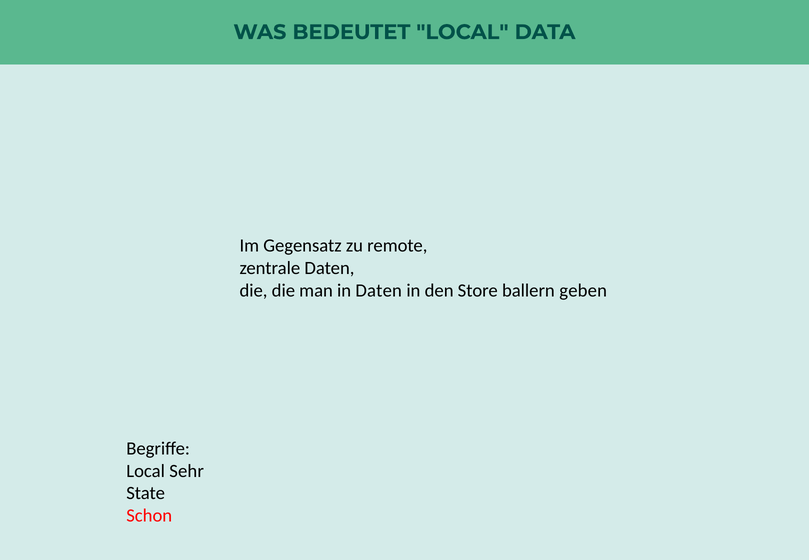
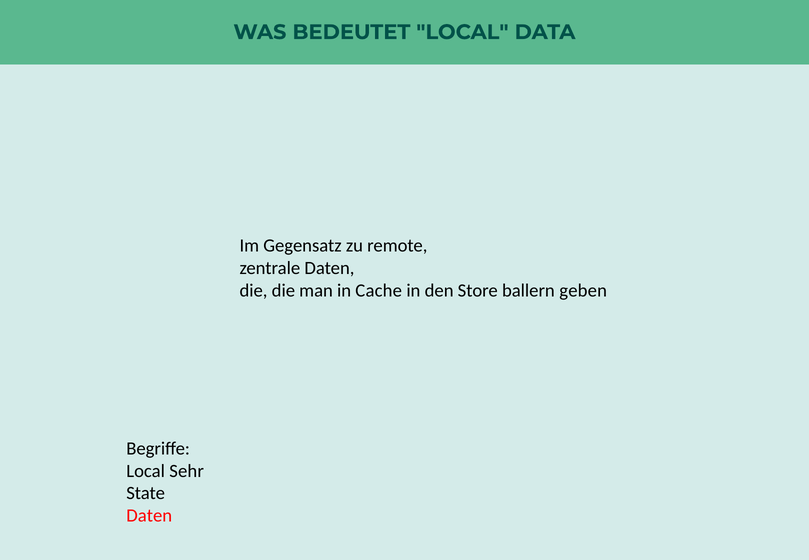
in Daten: Daten -> Cache
Schon at (149, 516): Schon -> Daten
